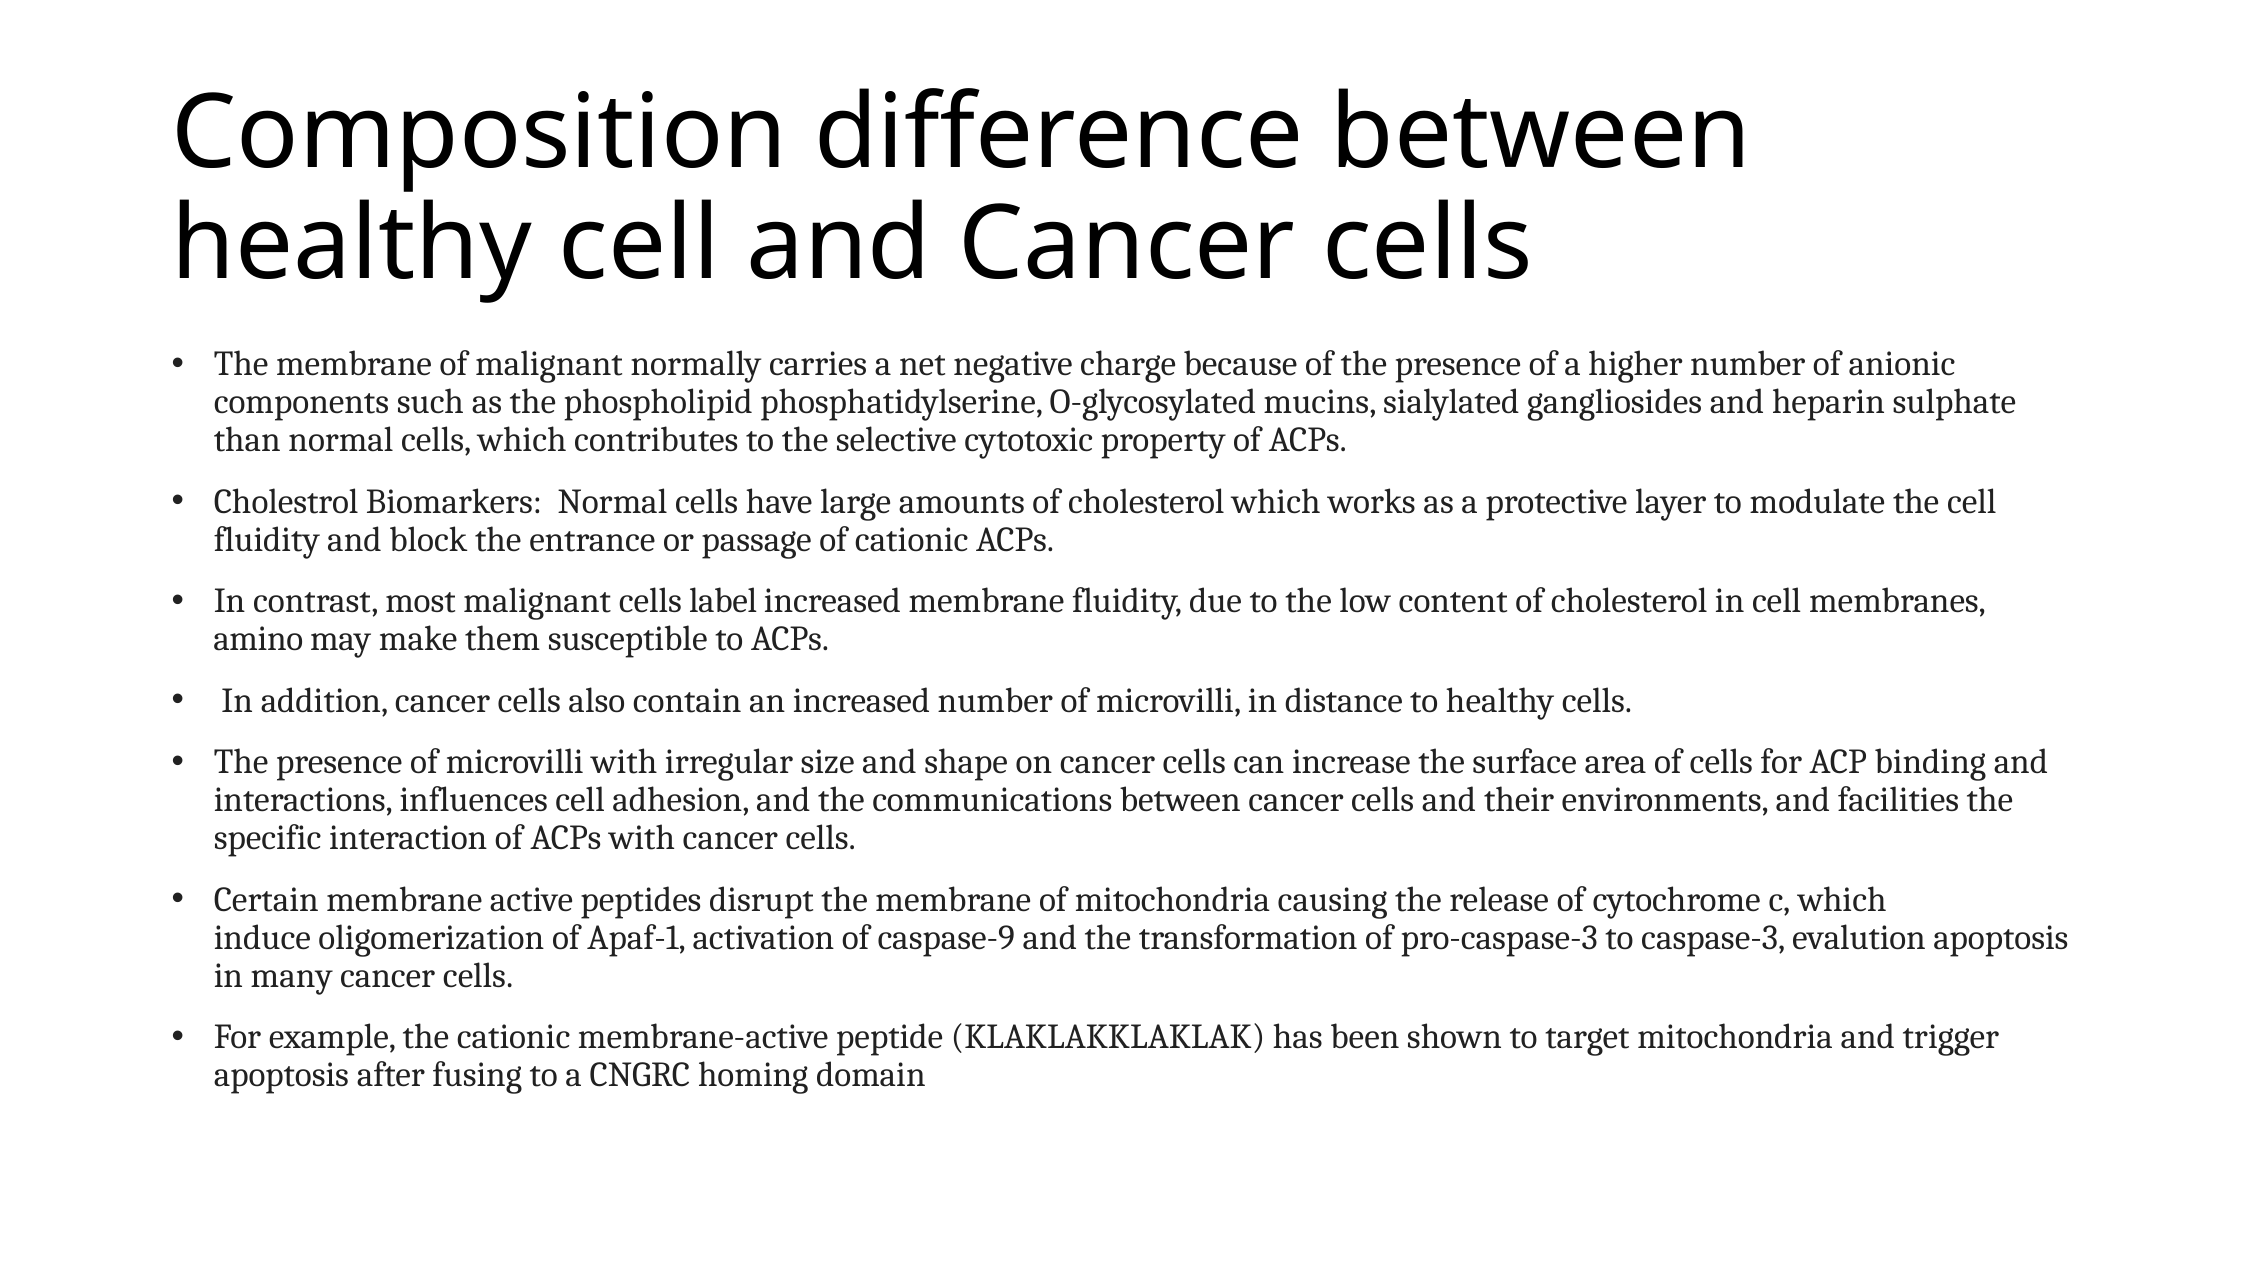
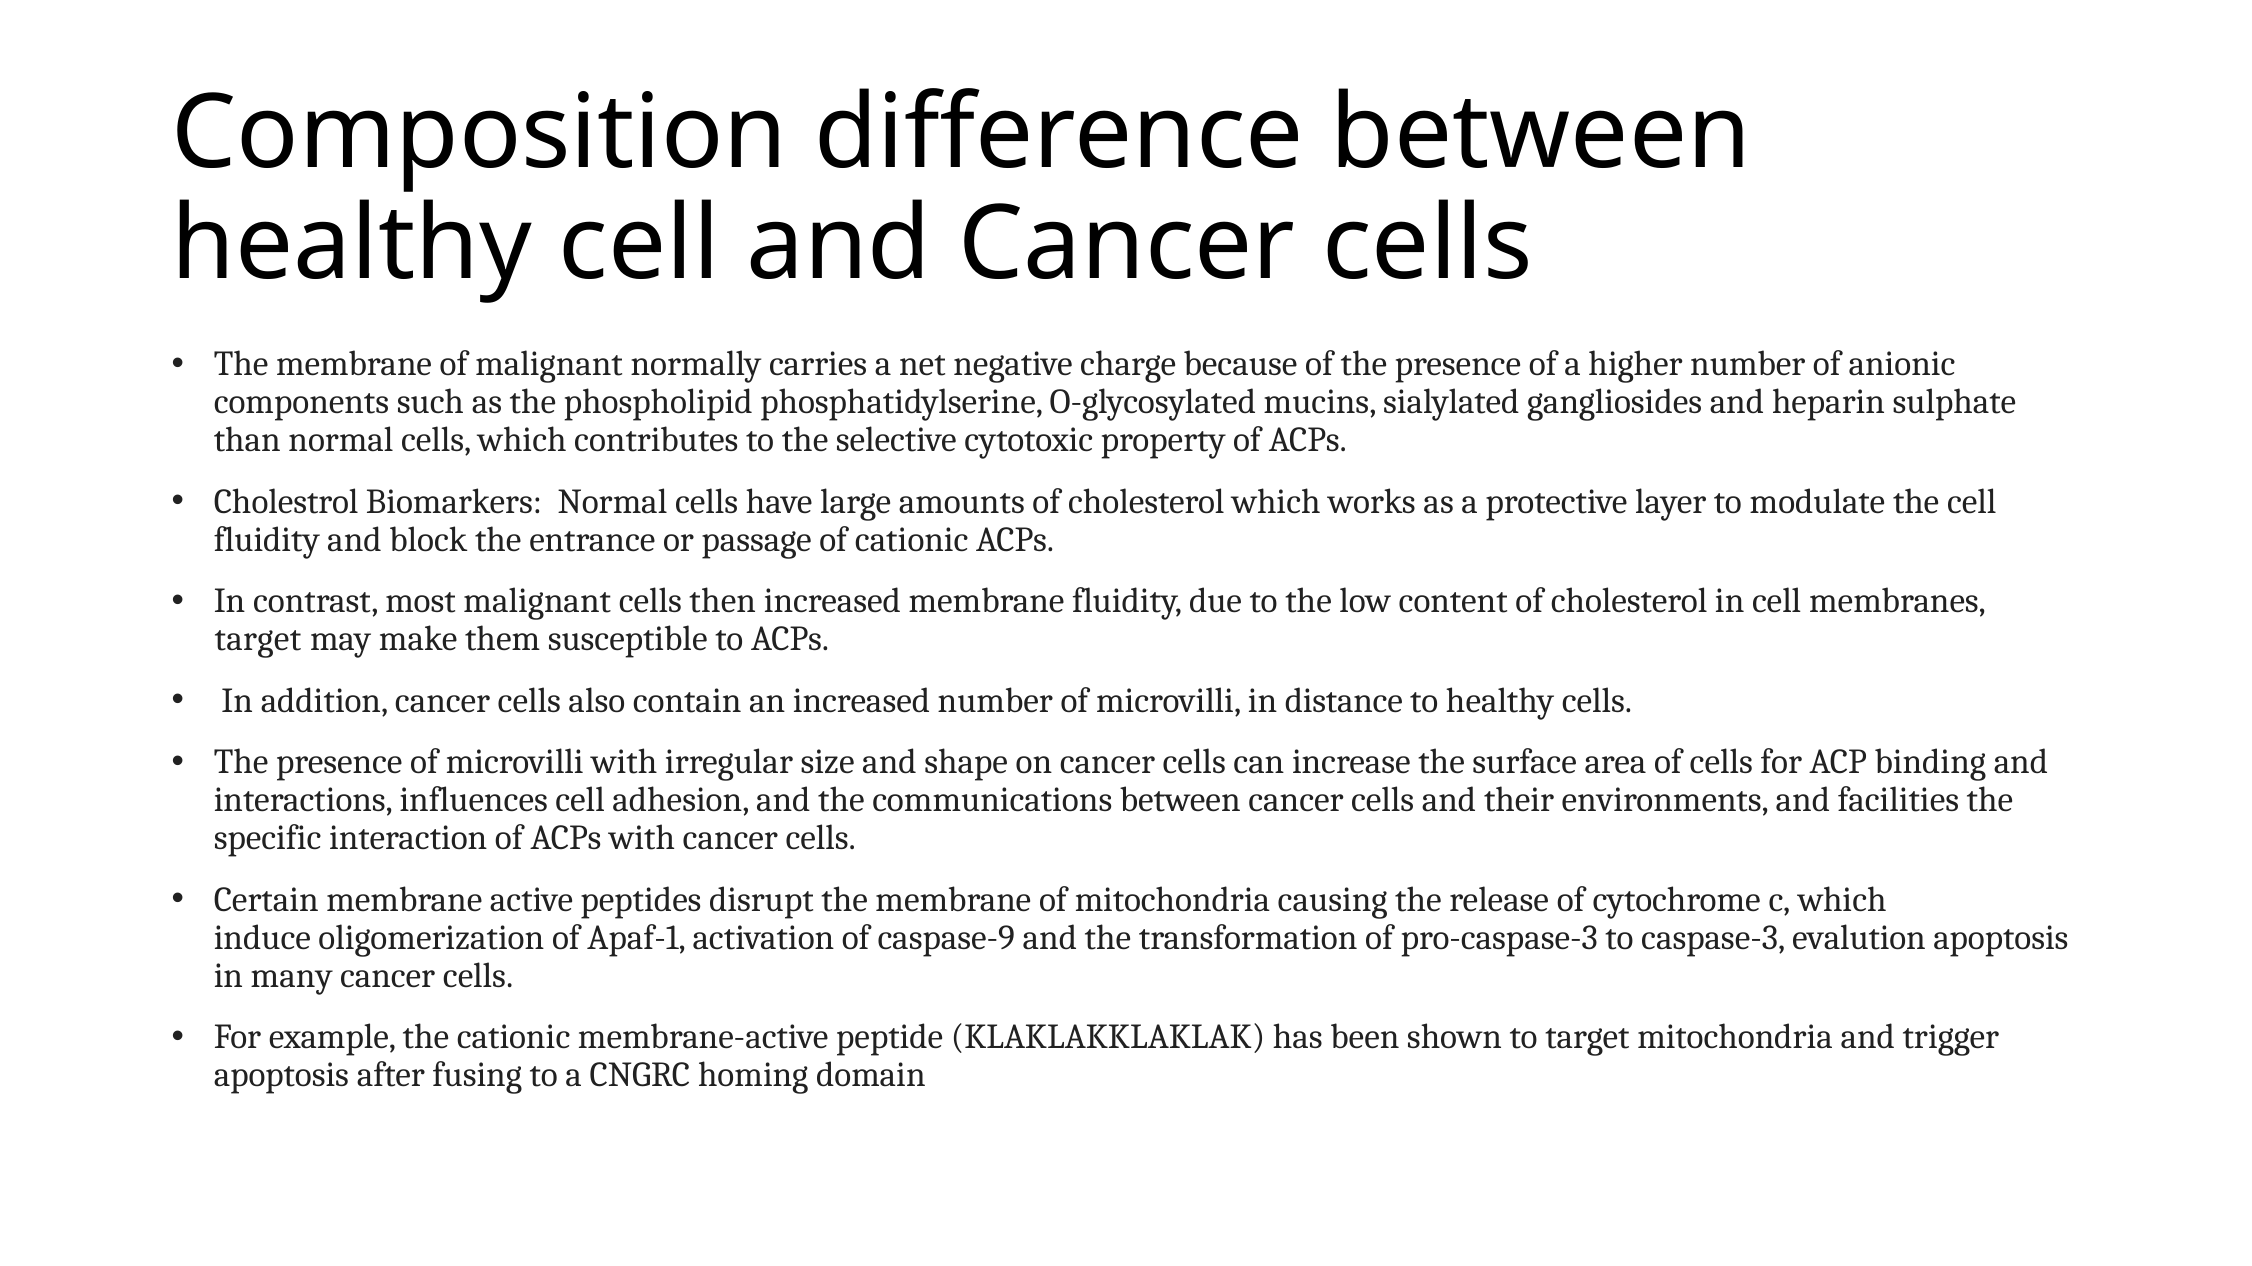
label: label -> then
amino at (258, 640): amino -> target
